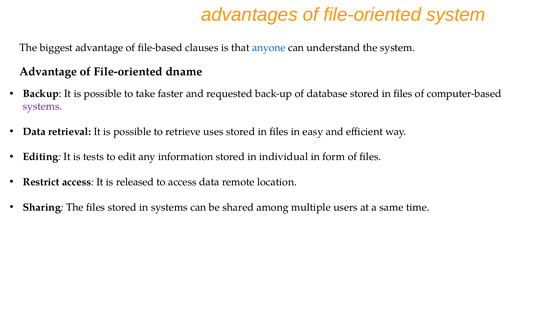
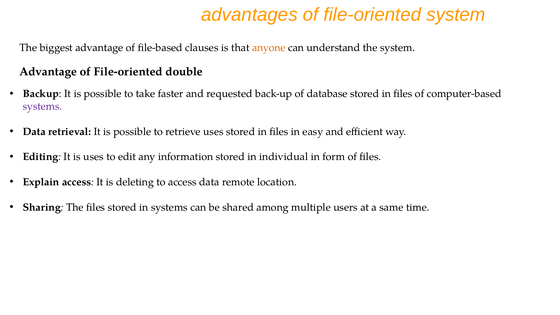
anyone colour: blue -> orange
dname: dname -> double
is tests: tests -> uses
Restrict: Restrict -> Explain
released: released -> deleting
